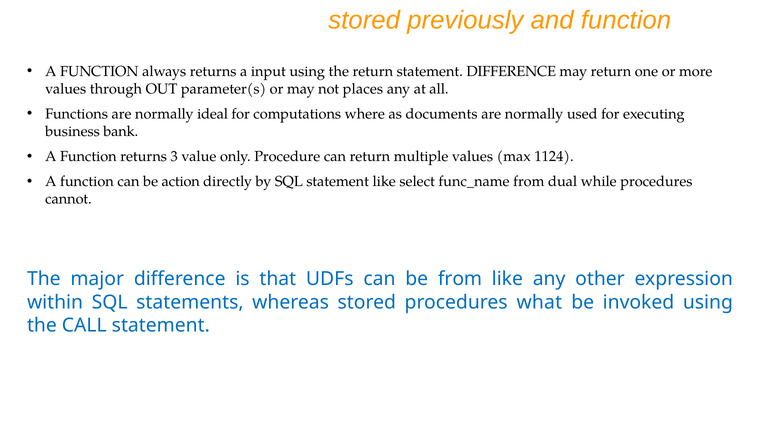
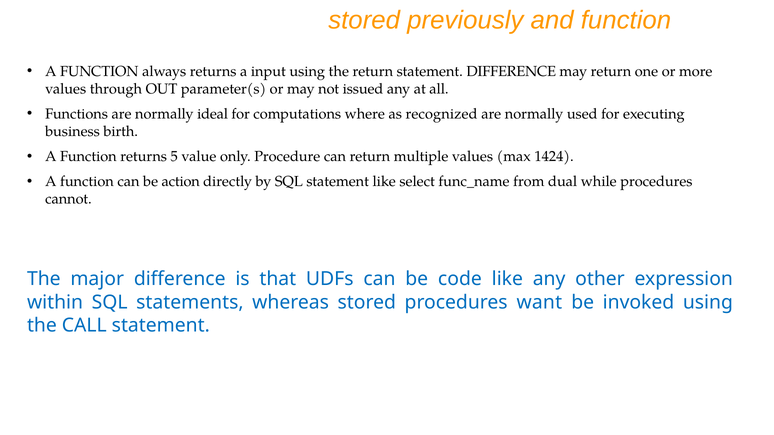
places: places -> issued
documents: documents -> recognized
bank: bank -> birth
3: 3 -> 5
1124: 1124 -> 1424
be from: from -> code
what: what -> want
